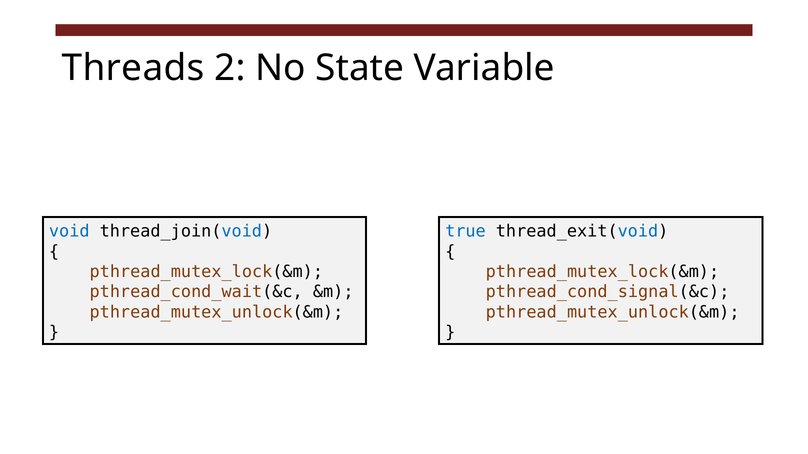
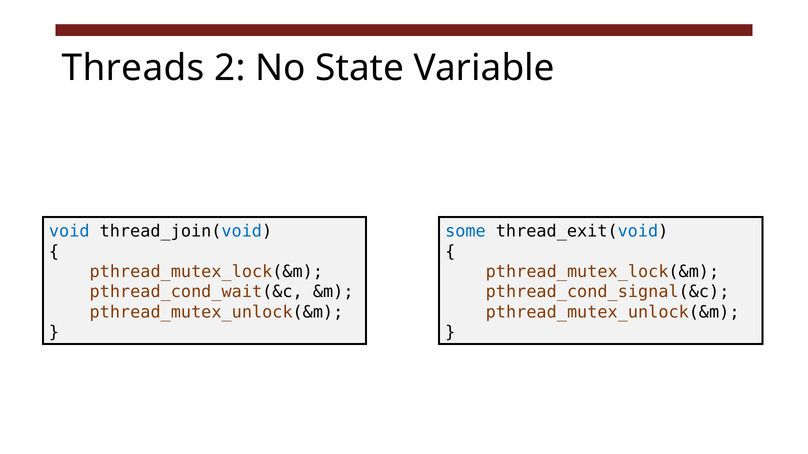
true: true -> some
